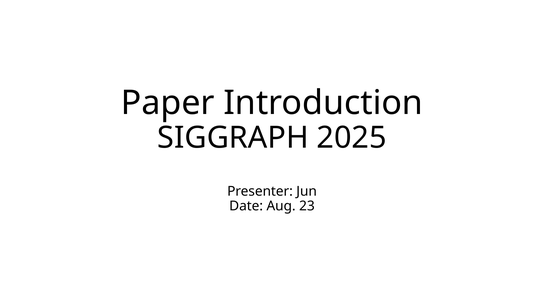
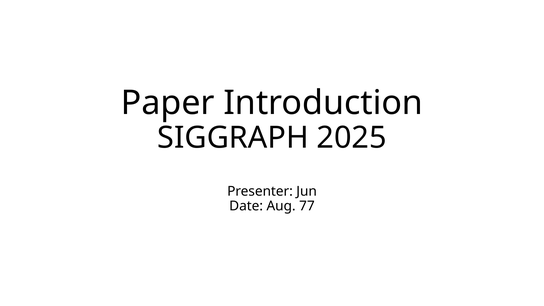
23: 23 -> 77
